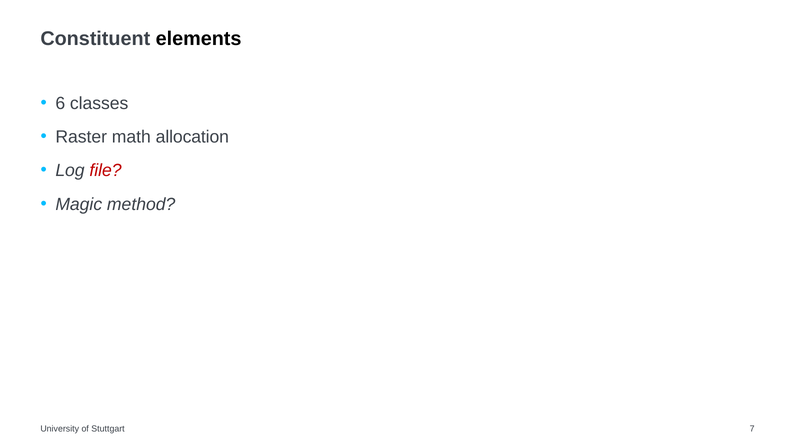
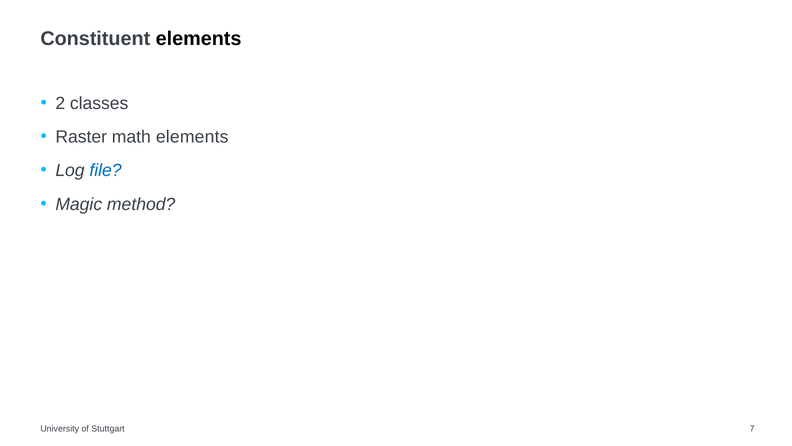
6: 6 -> 2
math allocation: allocation -> elements
file colour: red -> blue
